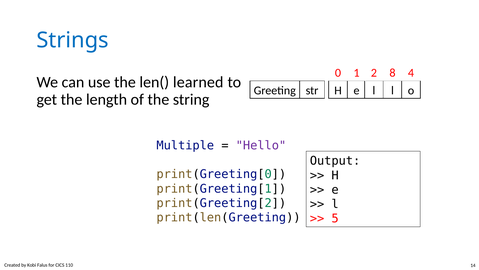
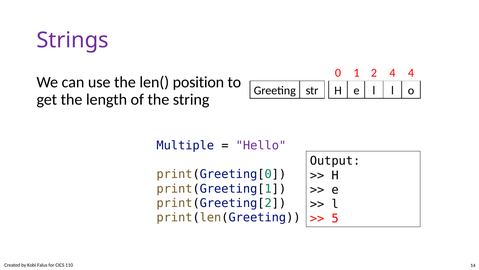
Strings colour: blue -> purple
1 8: 8 -> 4
learned: learned -> position
